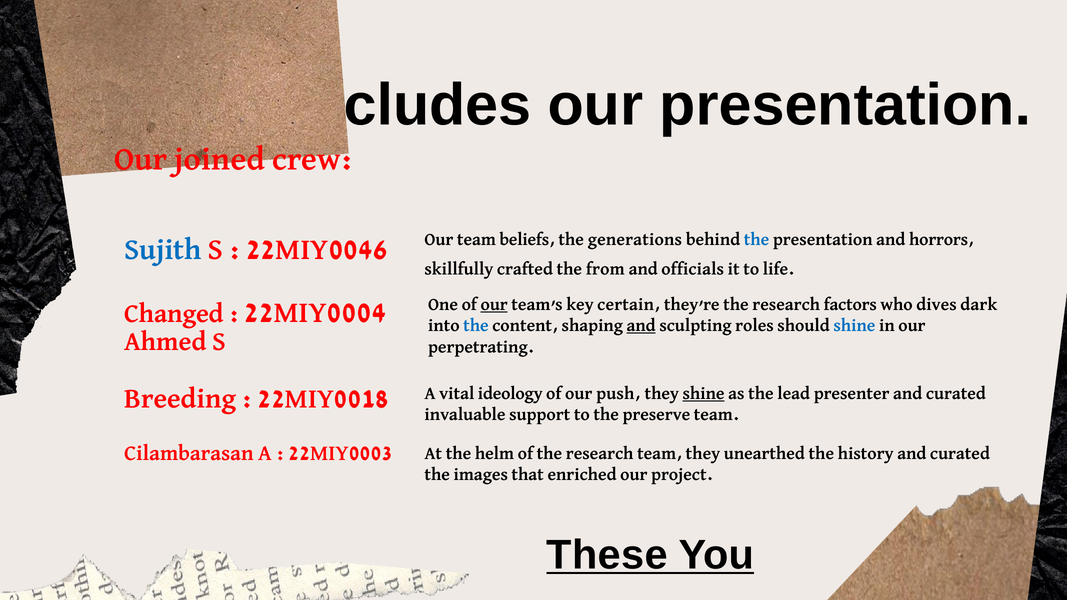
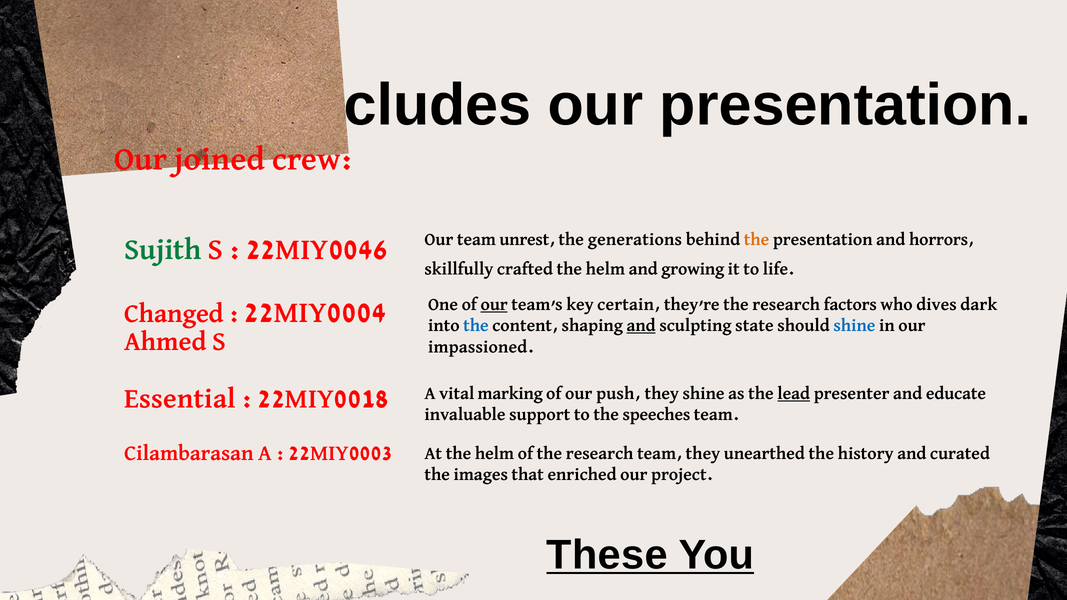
beliefs: beliefs -> unrest
the at (757, 239) colour: blue -> orange
Sujith colour: blue -> green
crafted the from: from -> helm
officials: officials -> growing
roles: roles -> state
perpetrating: perpetrating -> impassioned
ideology: ideology -> marking
shine at (704, 393) underline: present -> none
lead underline: none -> present
presenter and curated: curated -> educate
Breeding: Breeding -> Essential
preserve: preserve -> speeches
